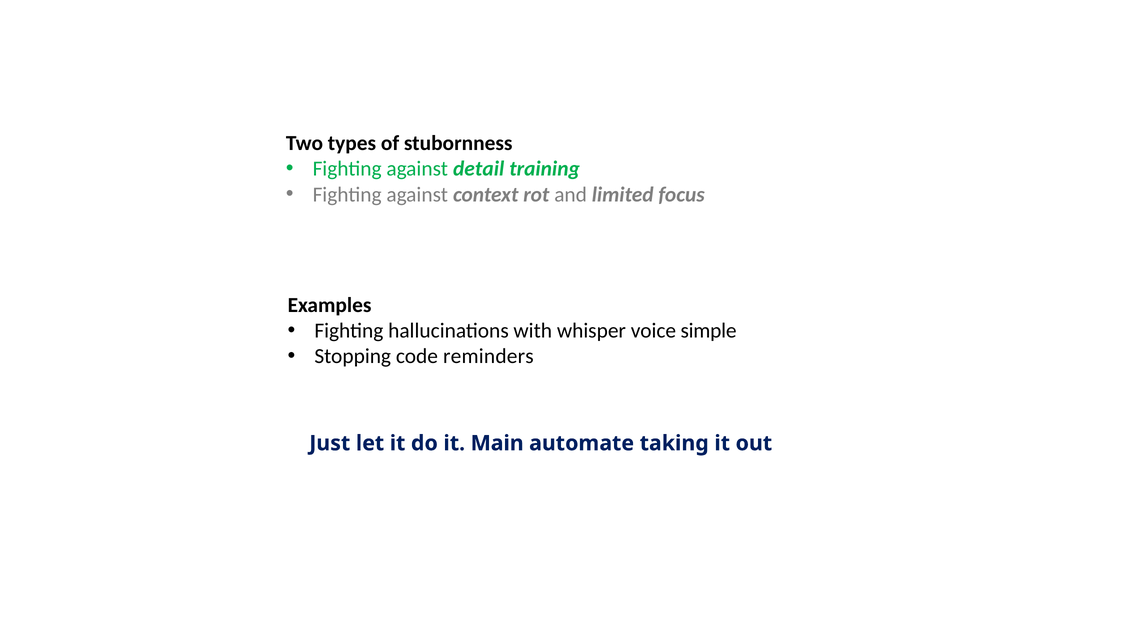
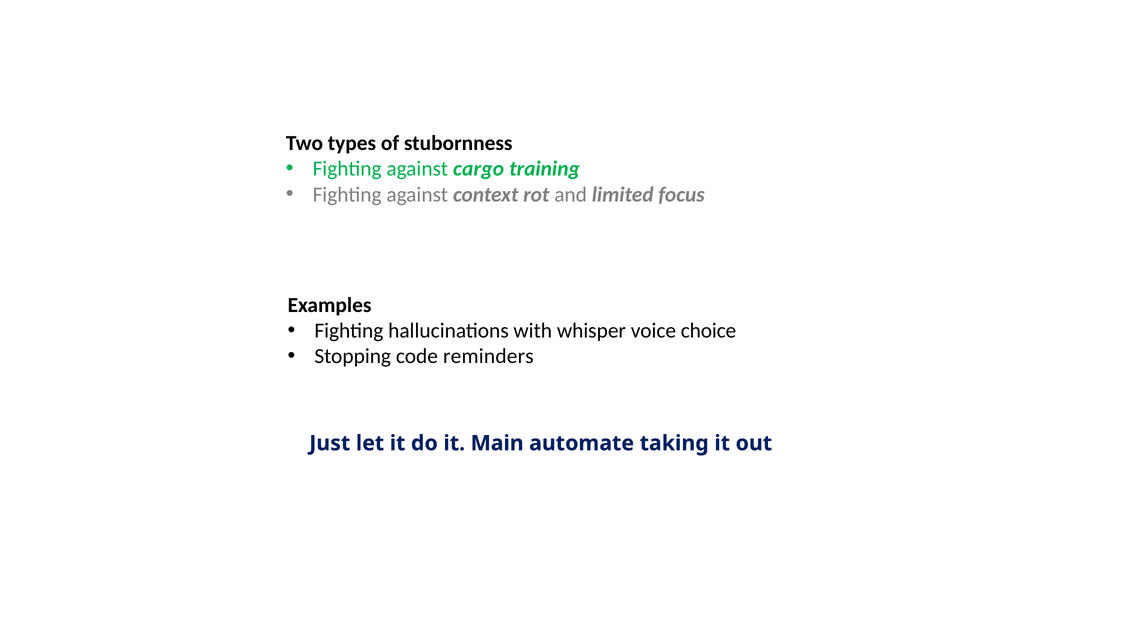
detail: detail -> cargo
simple: simple -> choice
